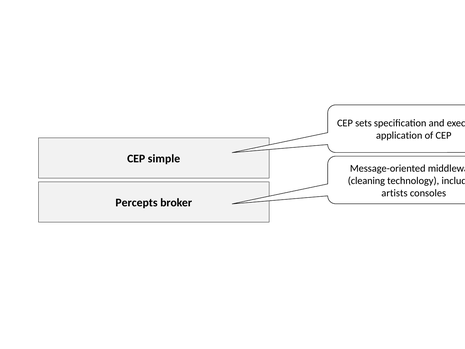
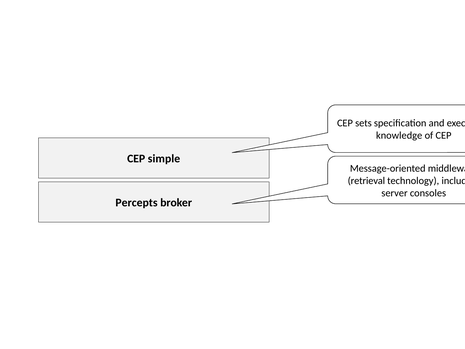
application: application -> knowledge
cleaning: cleaning -> retrieval
artists: artists -> server
